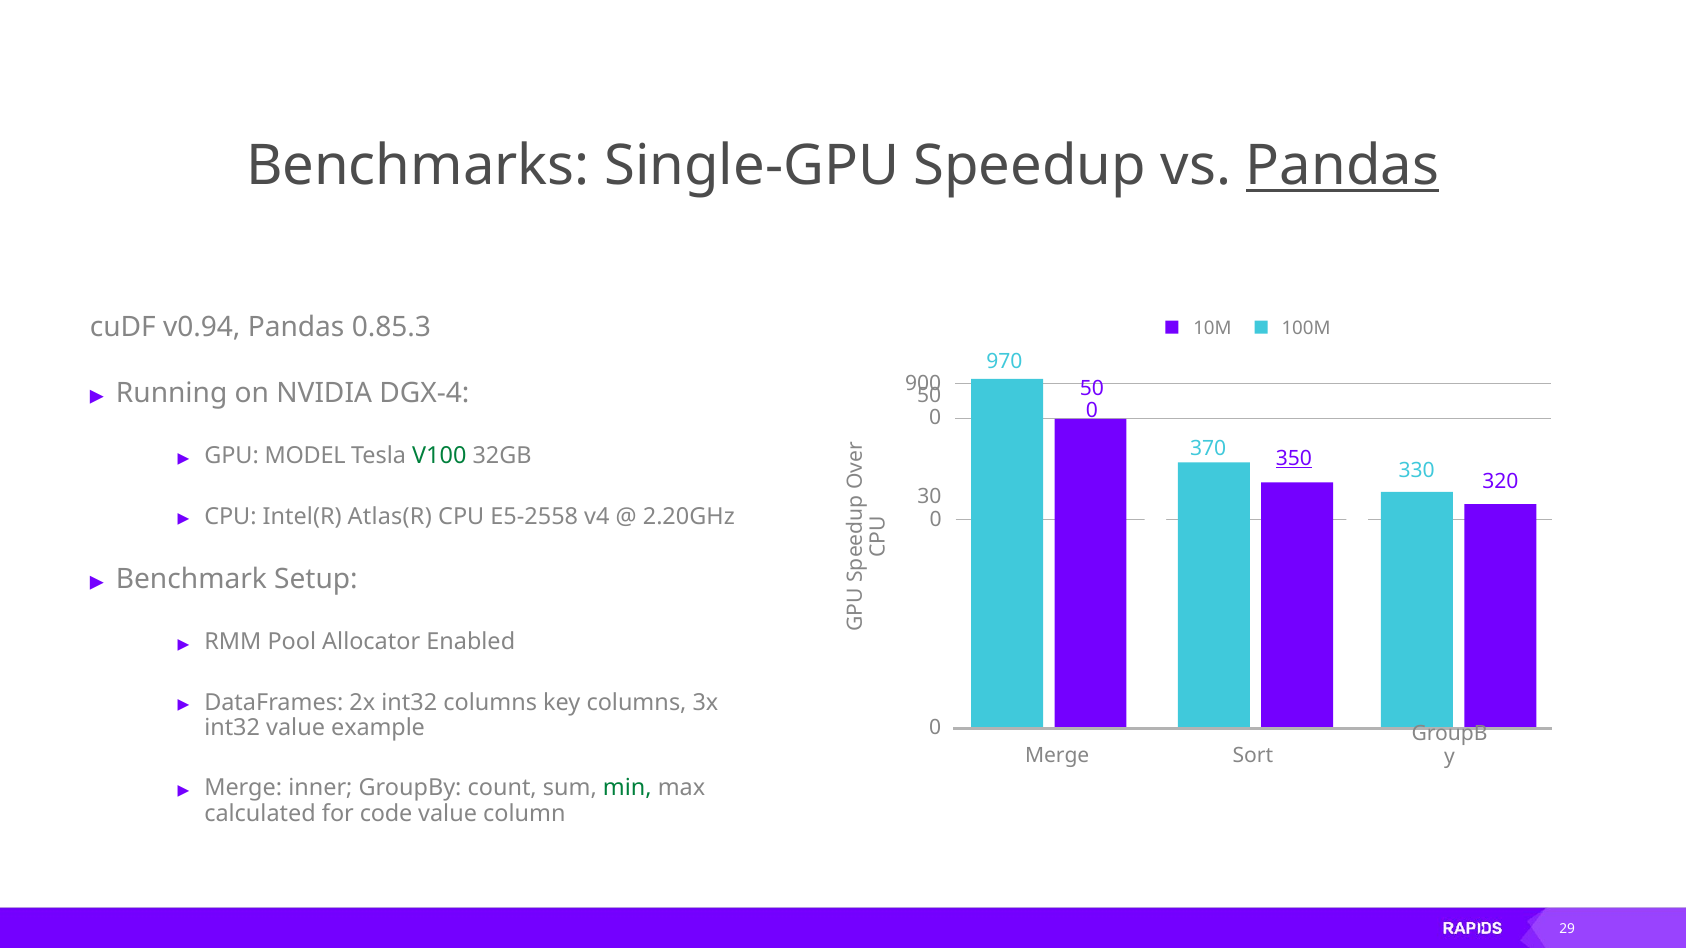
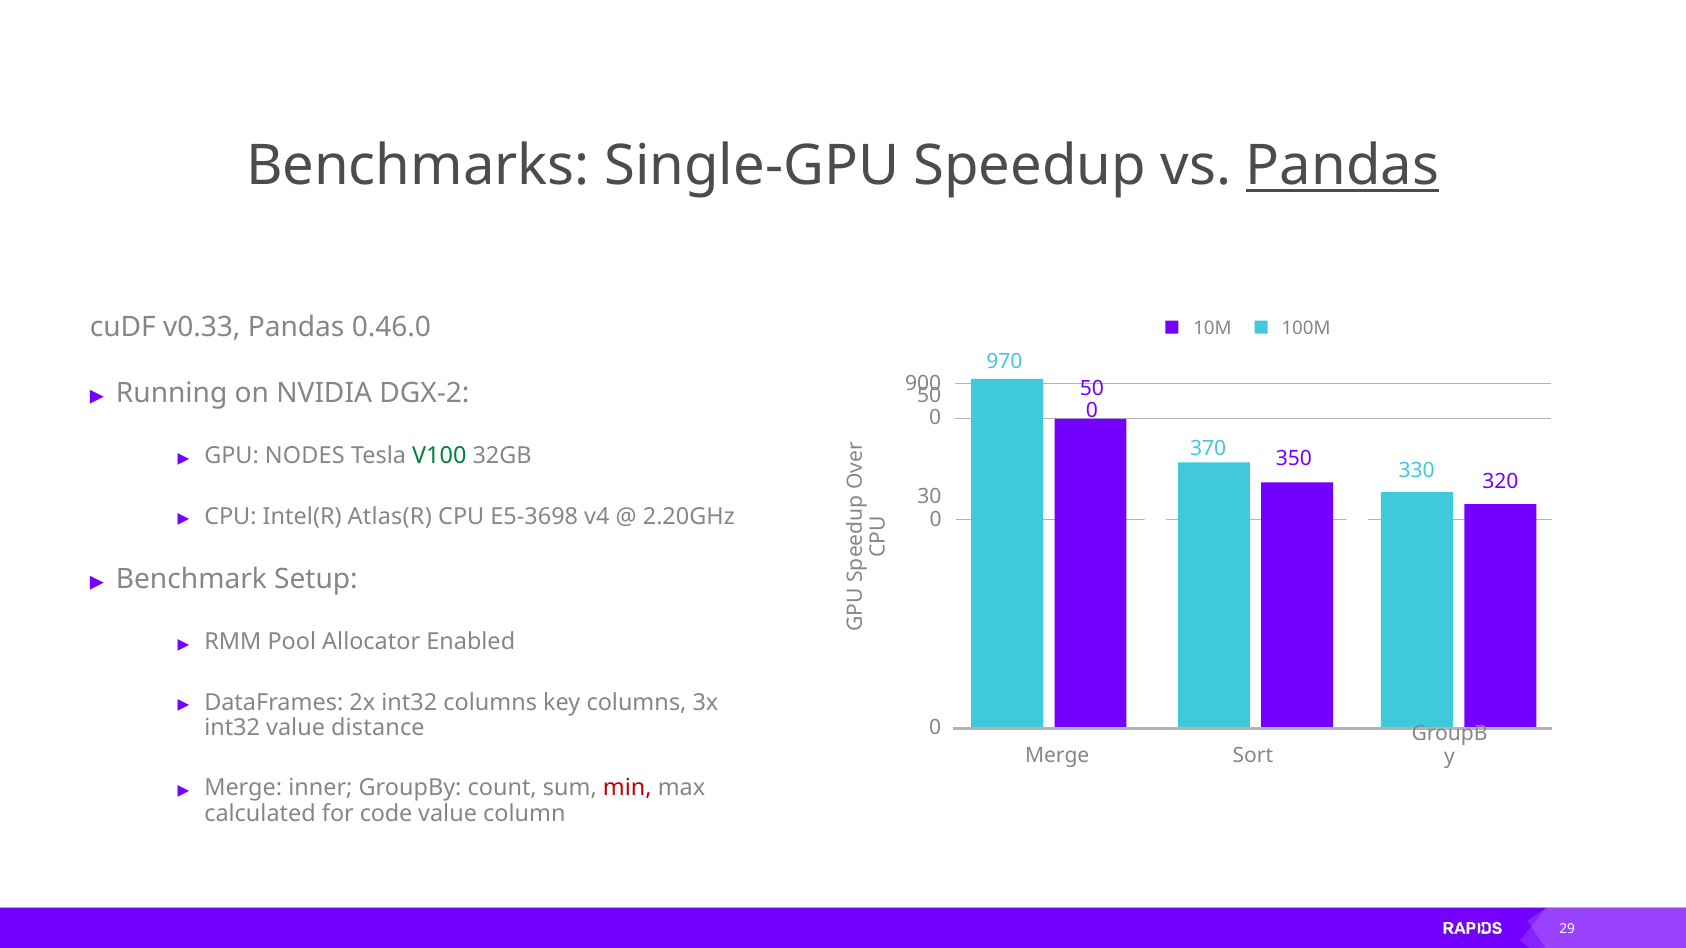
v0.94: v0.94 -> v0.33
0.85.3: 0.85.3 -> 0.46.0
DGX-4: DGX-4 -> DGX-2
350 underline: present -> none
MODEL: MODEL -> NODES
E5-2558: E5-2558 -> E5-3698
example: example -> distance
min colour: green -> red
